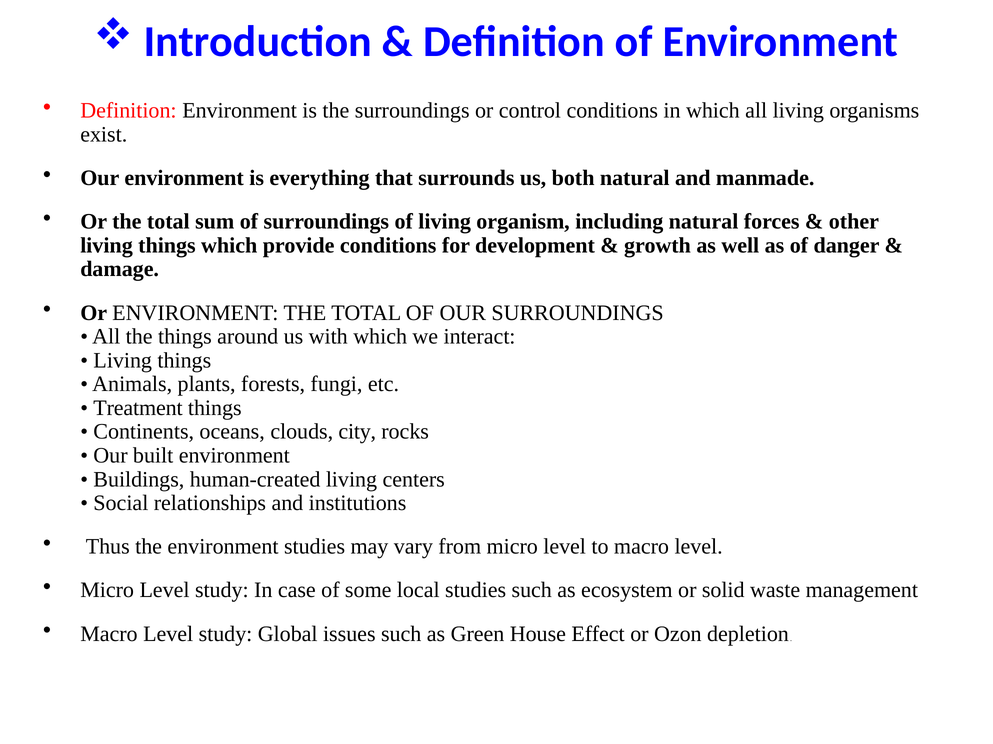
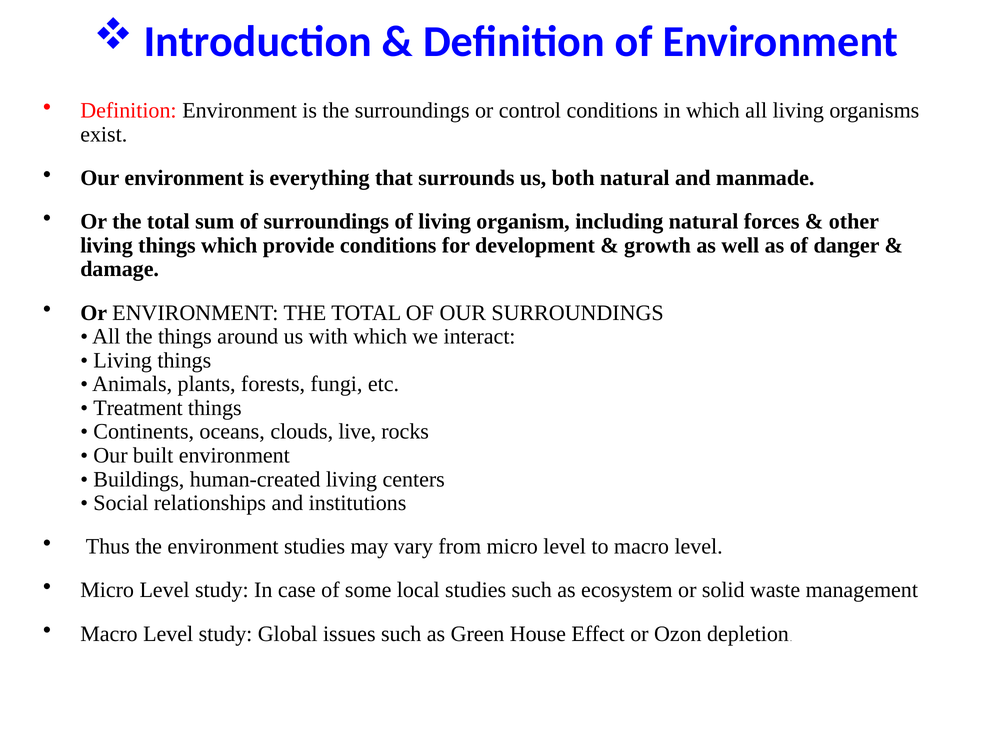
city: city -> live
